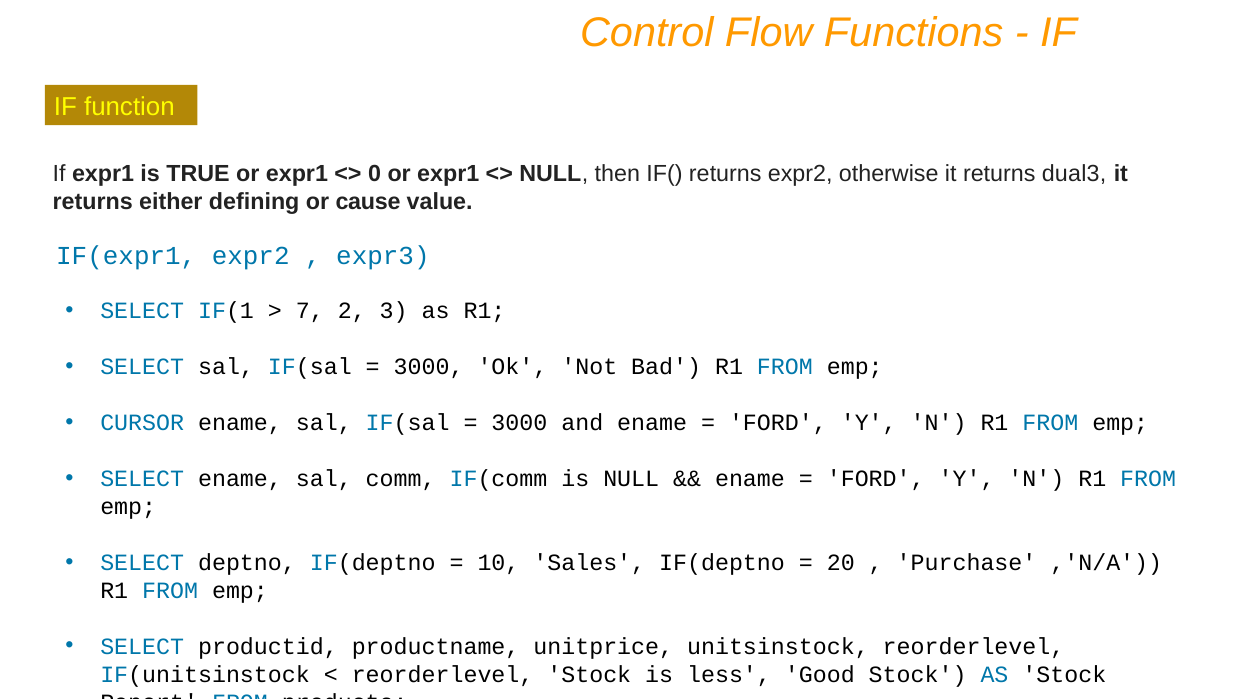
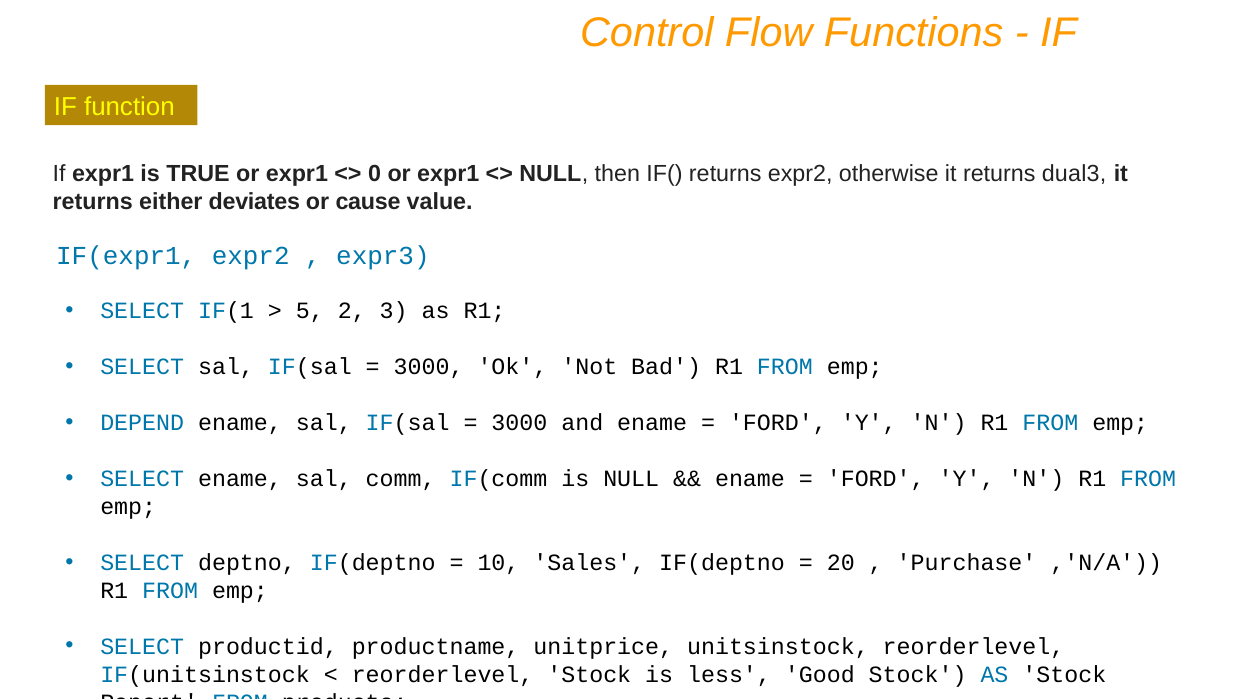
defining: defining -> deviates
7: 7 -> 5
CURSOR: CURSOR -> DEPEND
